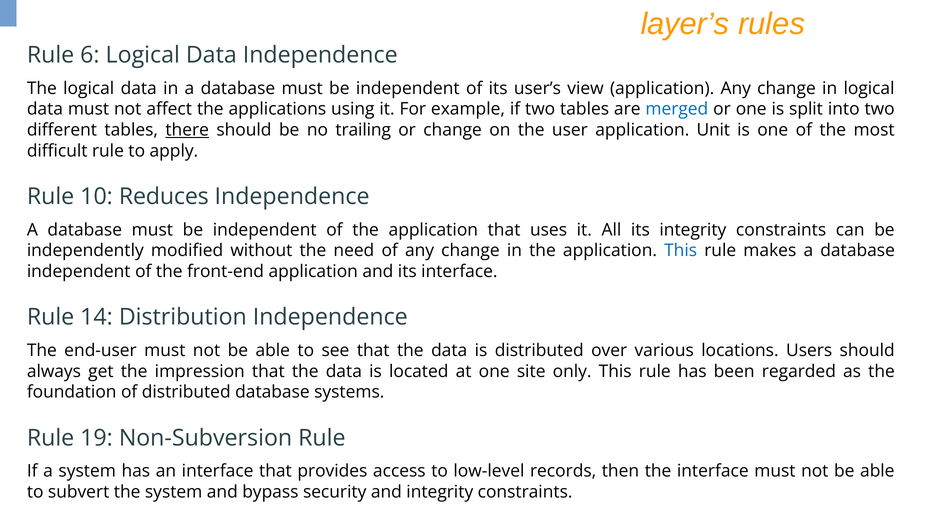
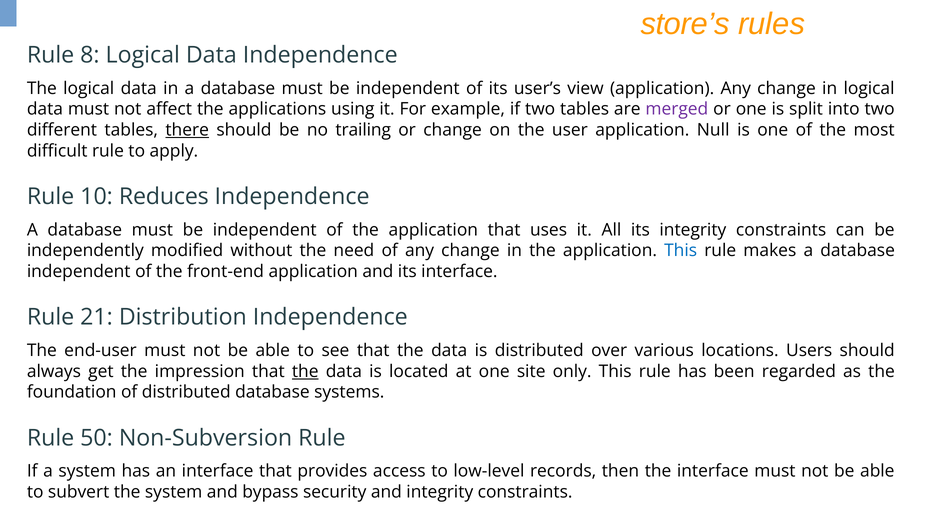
layer’s: layer’s -> store’s
6: 6 -> 8
merged colour: blue -> purple
Unit: Unit -> Null
14: 14 -> 21
the at (305, 371) underline: none -> present
19: 19 -> 50
